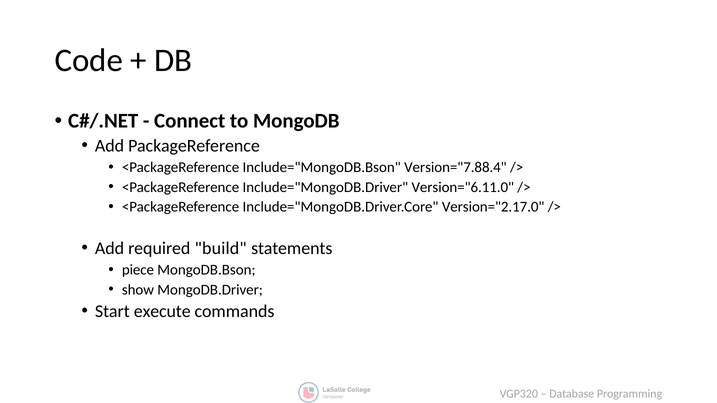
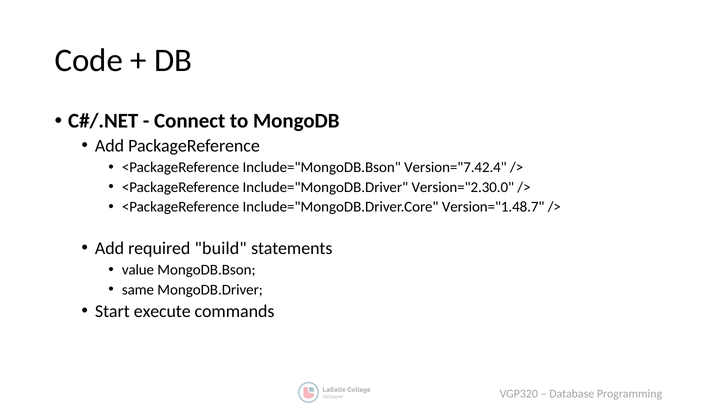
Version="7.88.4: Version="7.88.4 -> Version="7.42.4
Version="6.11.0: Version="6.11.0 -> Version="2.30.0
Version="2.17.0: Version="2.17.0 -> Version="1.48.7
piece: piece -> value
show: show -> same
